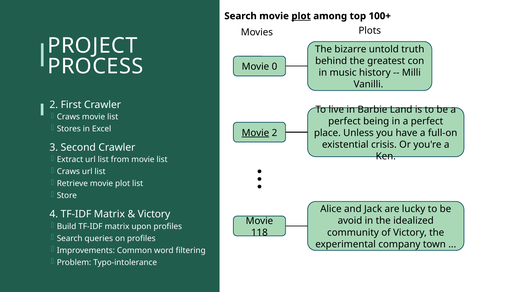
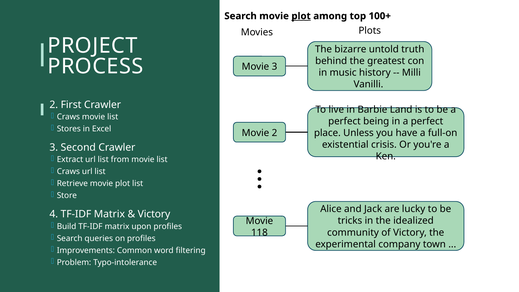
Movie 0: 0 -> 3
Movie at (255, 133) underline: present -> none
avoid: avoid -> tricks
